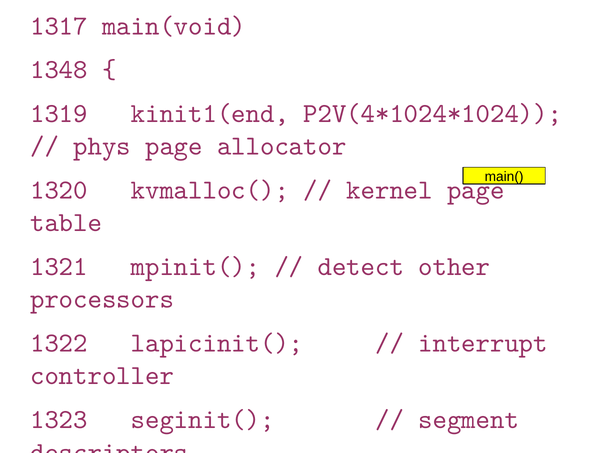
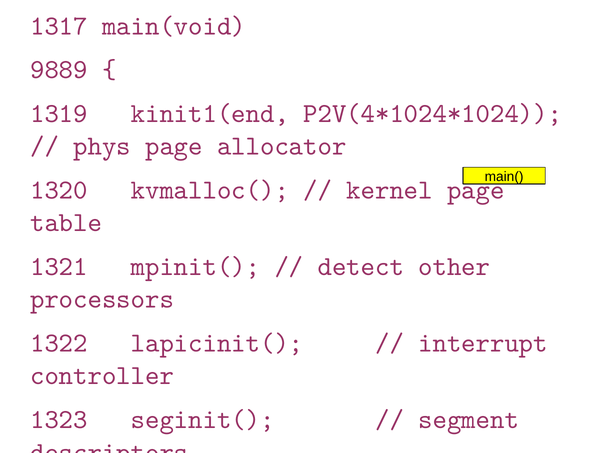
1348: 1348 -> 9889
